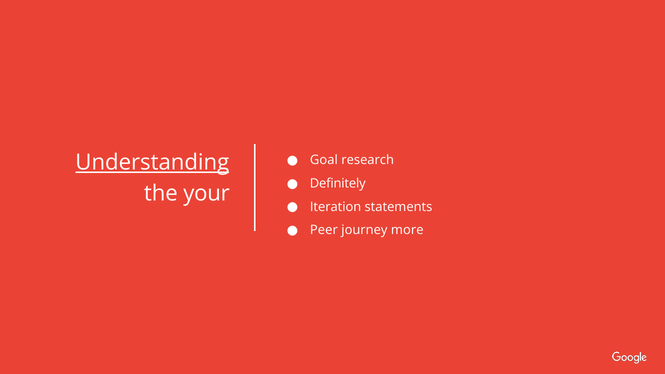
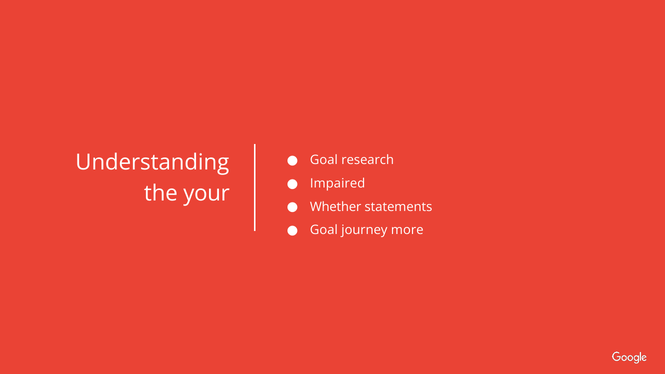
Understanding underline: present -> none
Definitely: Definitely -> Impaired
Iteration: Iteration -> Whether
Peer at (324, 230): Peer -> Goal
